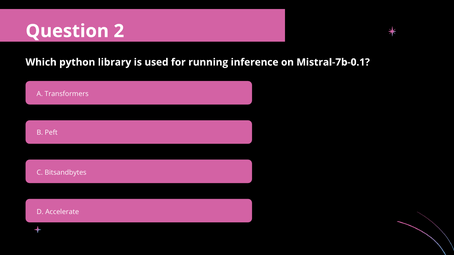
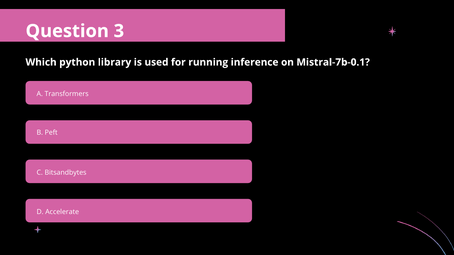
2: 2 -> 3
